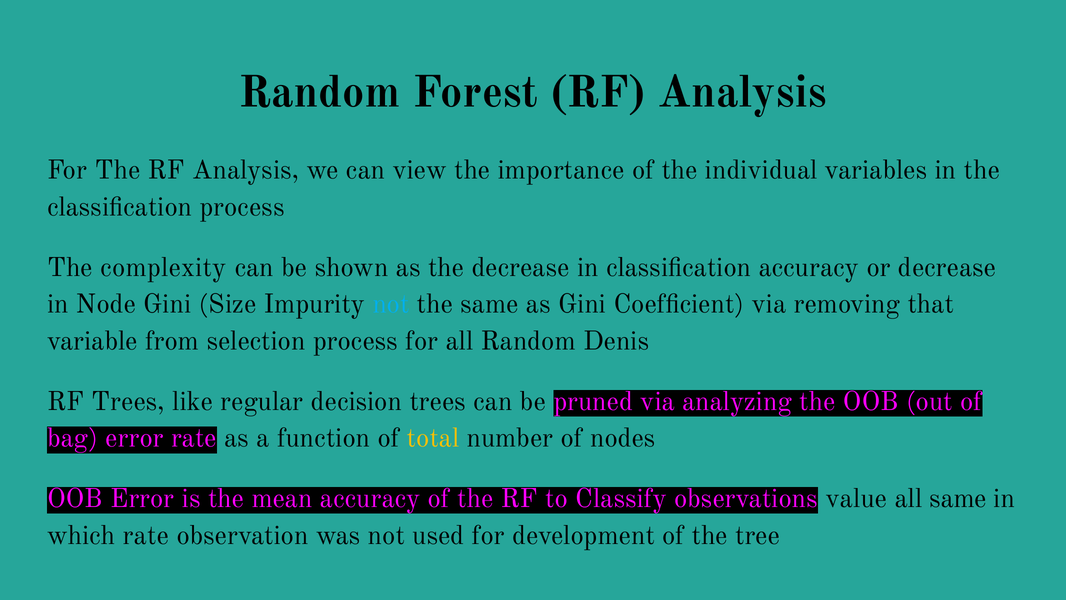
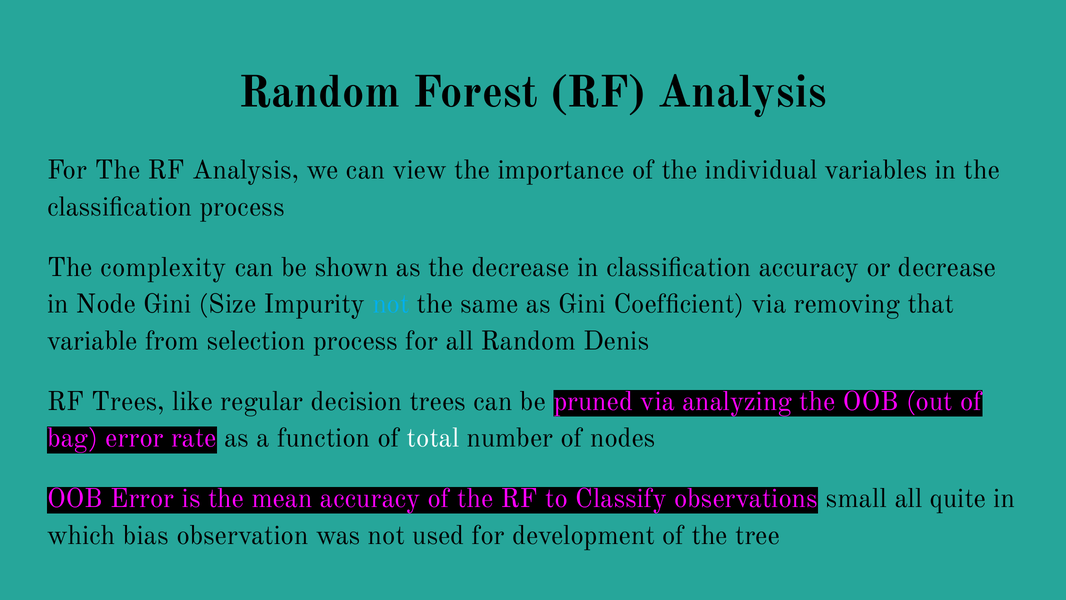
total colour: yellow -> white
value: value -> small
all same: same -> quite
which rate: rate -> bias
